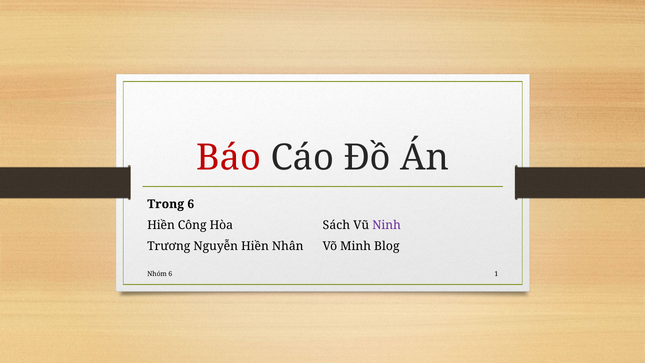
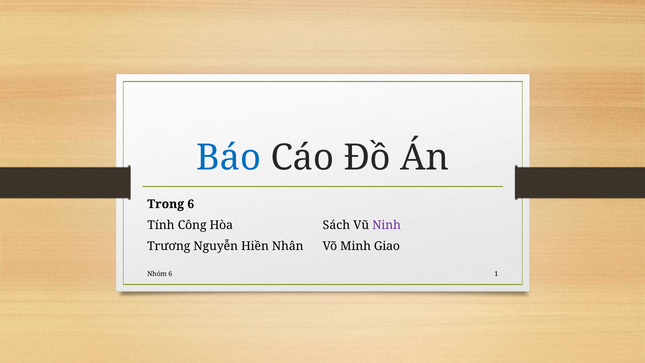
Báo colour: red -> blue
Hiền at (161, 225): Hiền -> Tính
Blog: Blog -> Giao
